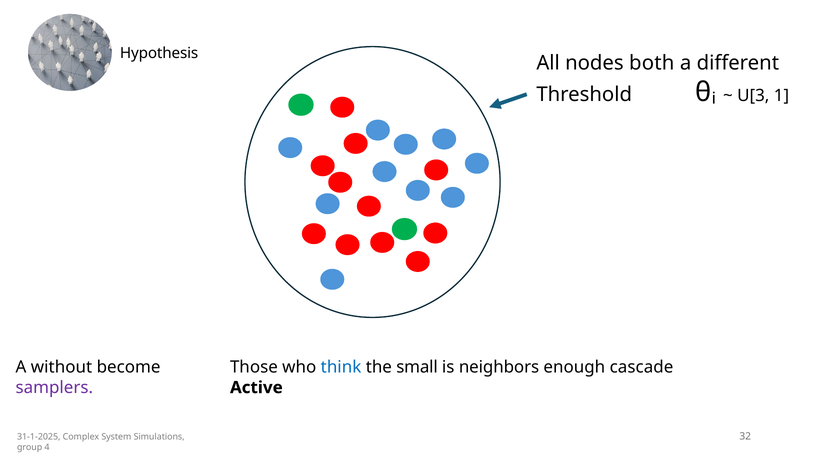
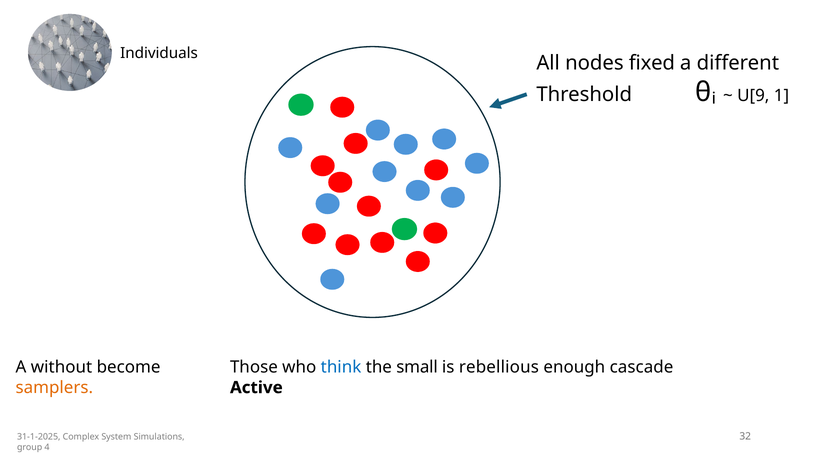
Hypothesis: Hypothesis -> Individuals
both: both -> fixed
U[3: U[3 -> U[9
neighbors: neighbors -> rebellious
samplers colour: purple -> orange
